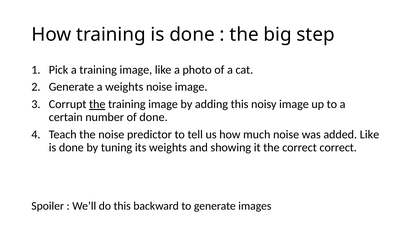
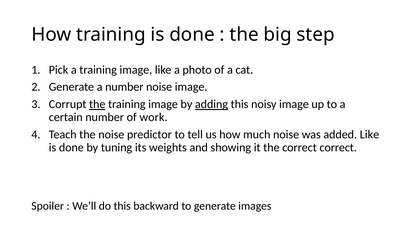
a weights: weights -> number
adding underline: none -> present
of done: done -> work
